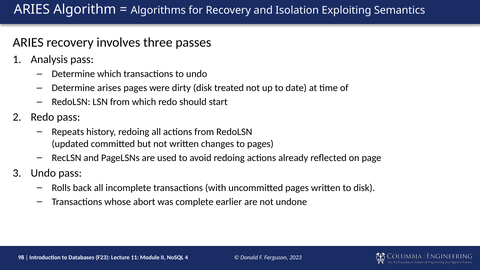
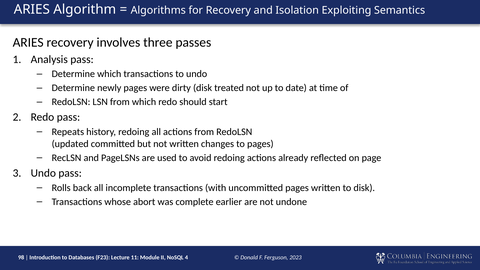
arises: arises -> newly
